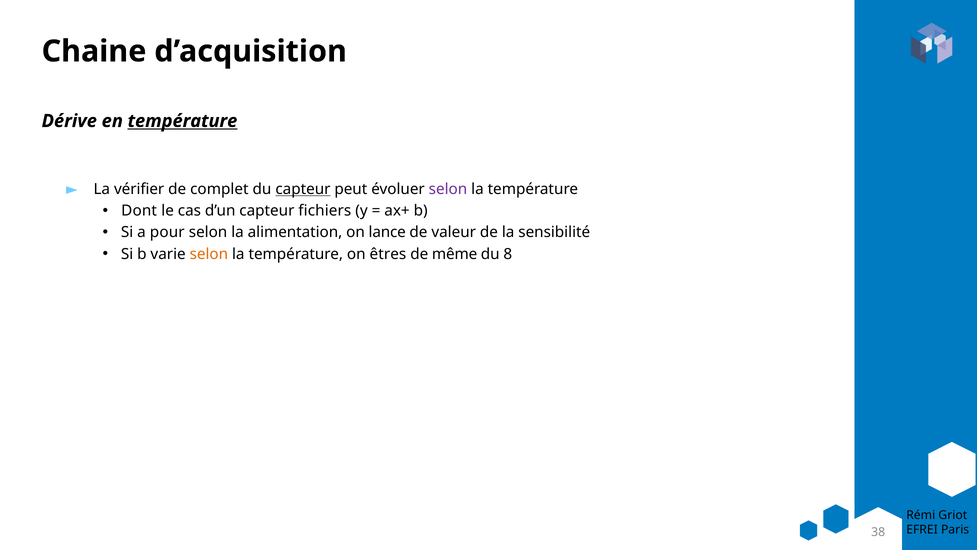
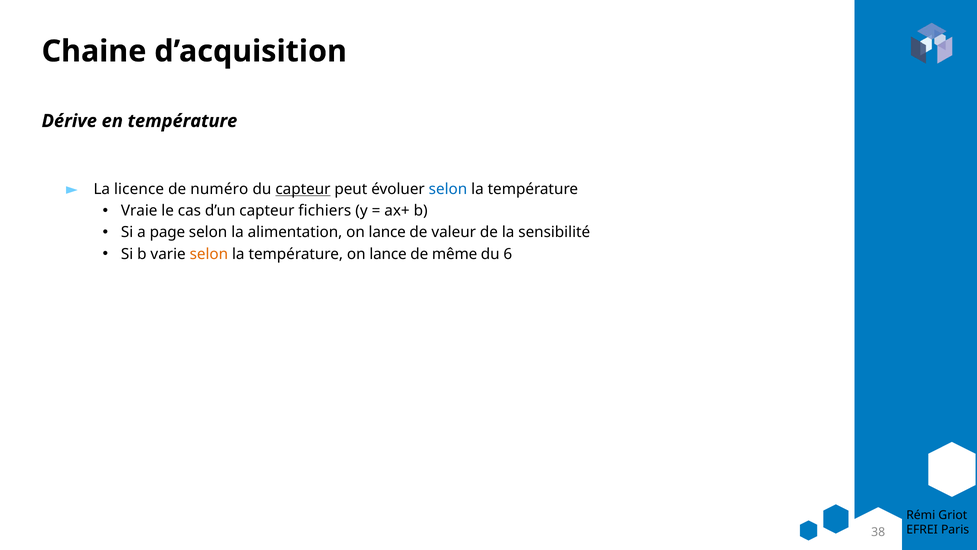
température at (182, 121) underline: present -> none
vérifier: vérifier -> licence
complet: complet -> numéro
selon at (448, 189) colour: purple -> blue
Dont: Dont -> Vraie
pour: pour -> page
température on êtres: êtres -> lance
8: 8 -> 6
